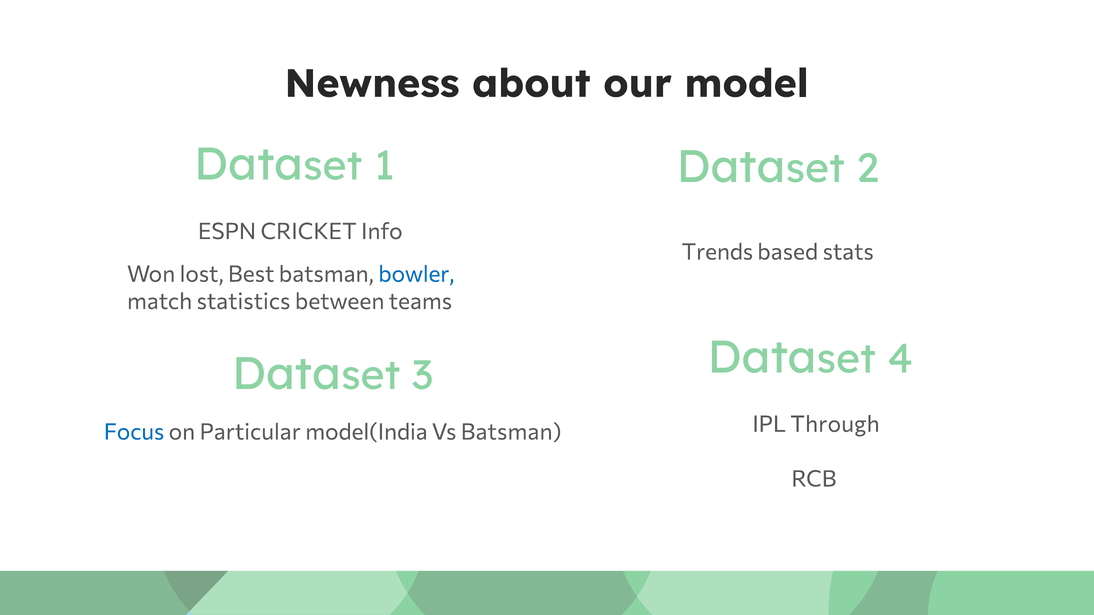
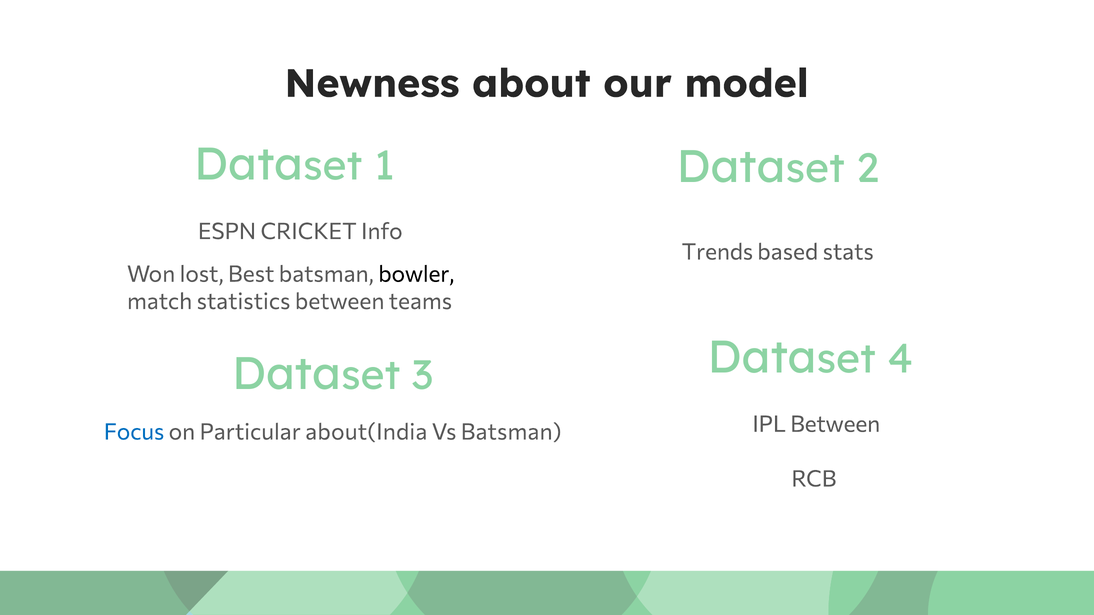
bowler colour: blue -> black
IPL Through: Through -> Between
model(India: model(India -> about(India
